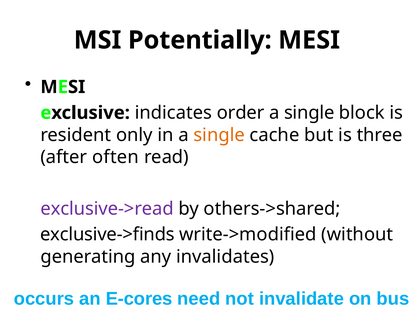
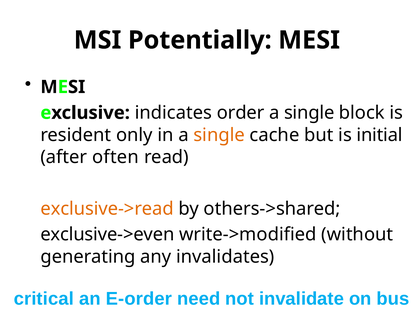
three: three -> initial
exclusive->read colour: purple -> orange
exclusive->finds: exclusive->finds -> exclusive->even
occurs: occurs -> critical
E-cores: E-cores -> E-order
